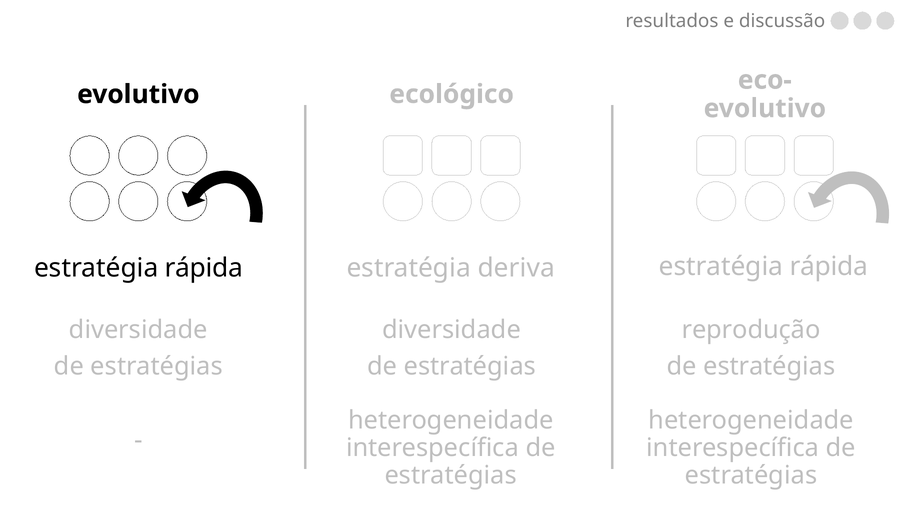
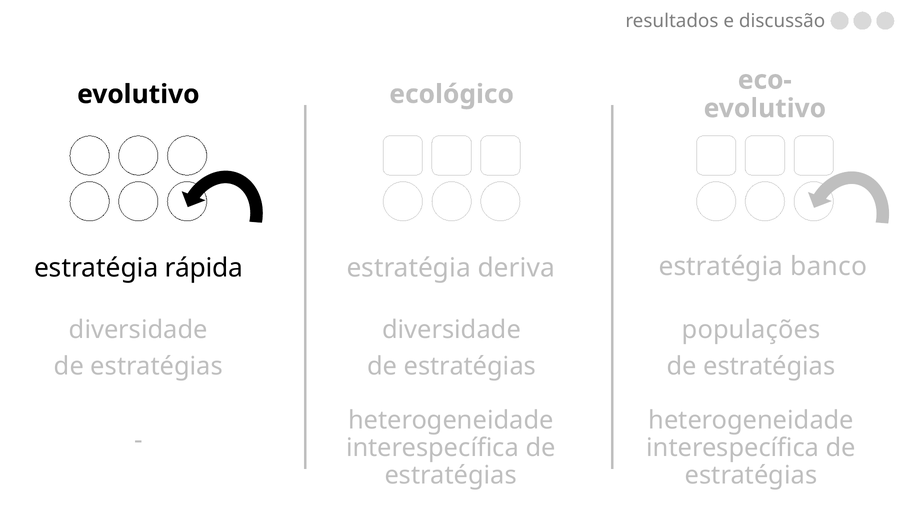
rápida at (829, 266): rápida -> banco
reprodução: reprodução -> populações
